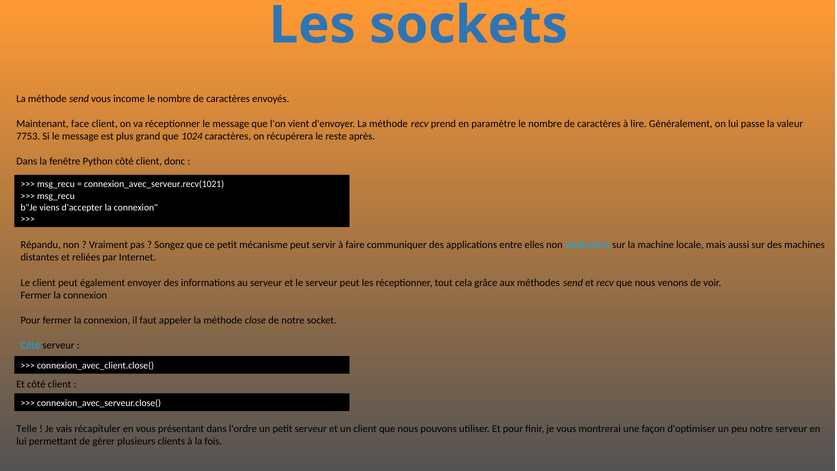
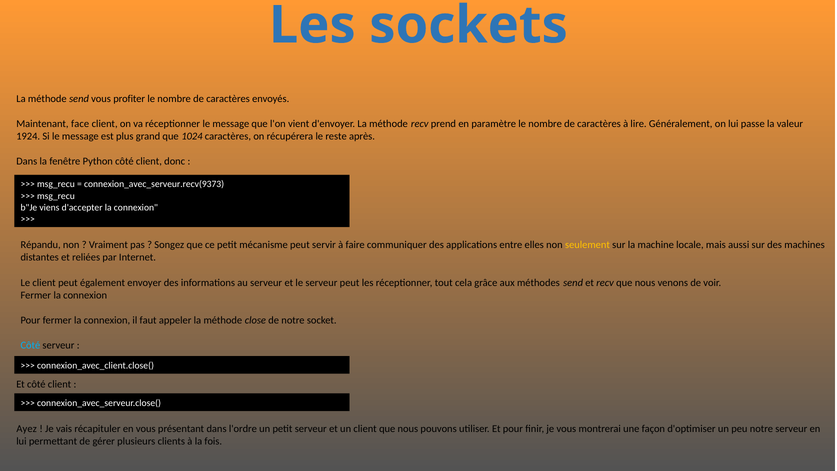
income: income -> profiter
7753: 7753 -> 1924
connexion_avec_serveur.recv(1021: connexion_avec_serveur.recv(1021 -> connexion_avec_serveur.recv(9373
seulement colour: light blue -> yellow
Telle: Telle -> Ayez
